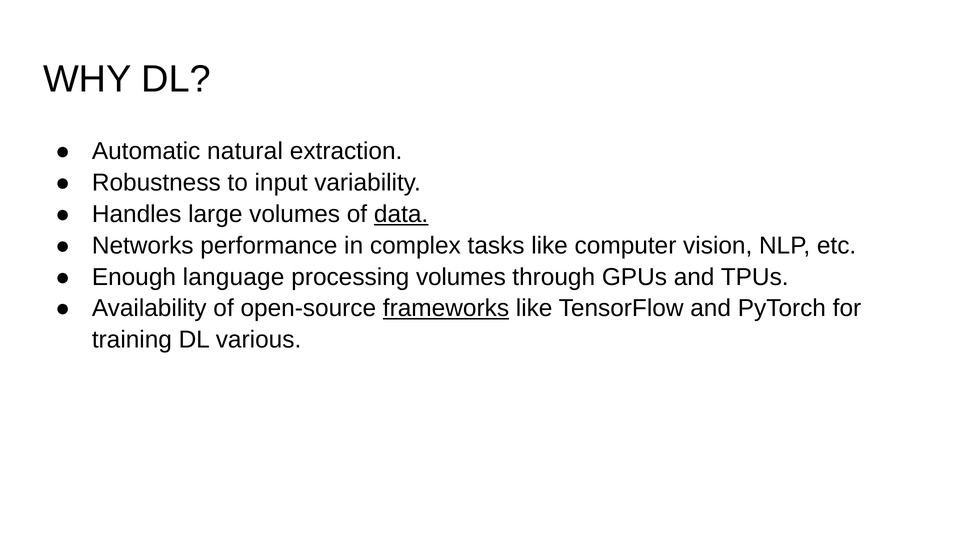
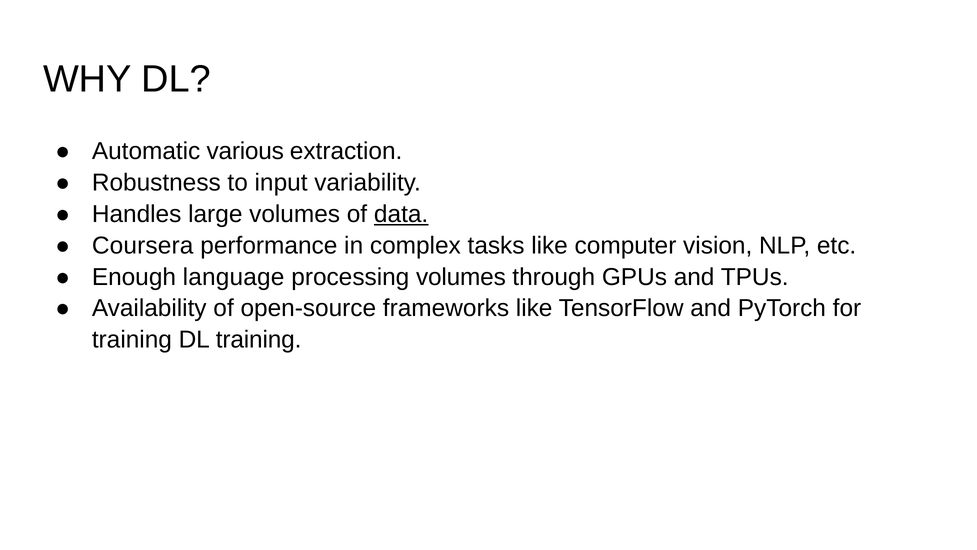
natural: natural -> various
Networks: Networks -> Coursera
frameworks underline: present -> none
DL various: various -> training
